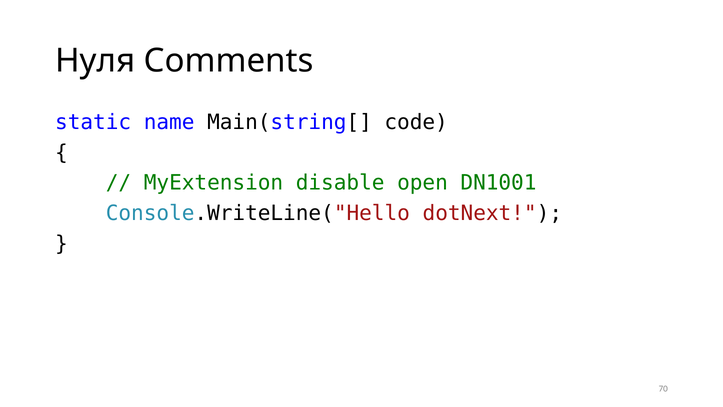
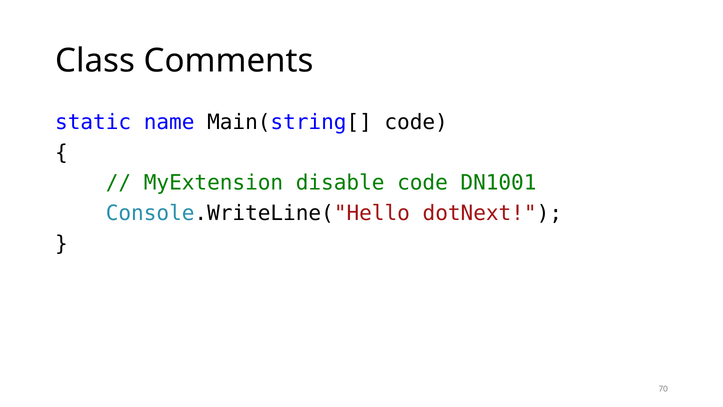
Нуля: Нуля -> Class
disable open: open -> code
